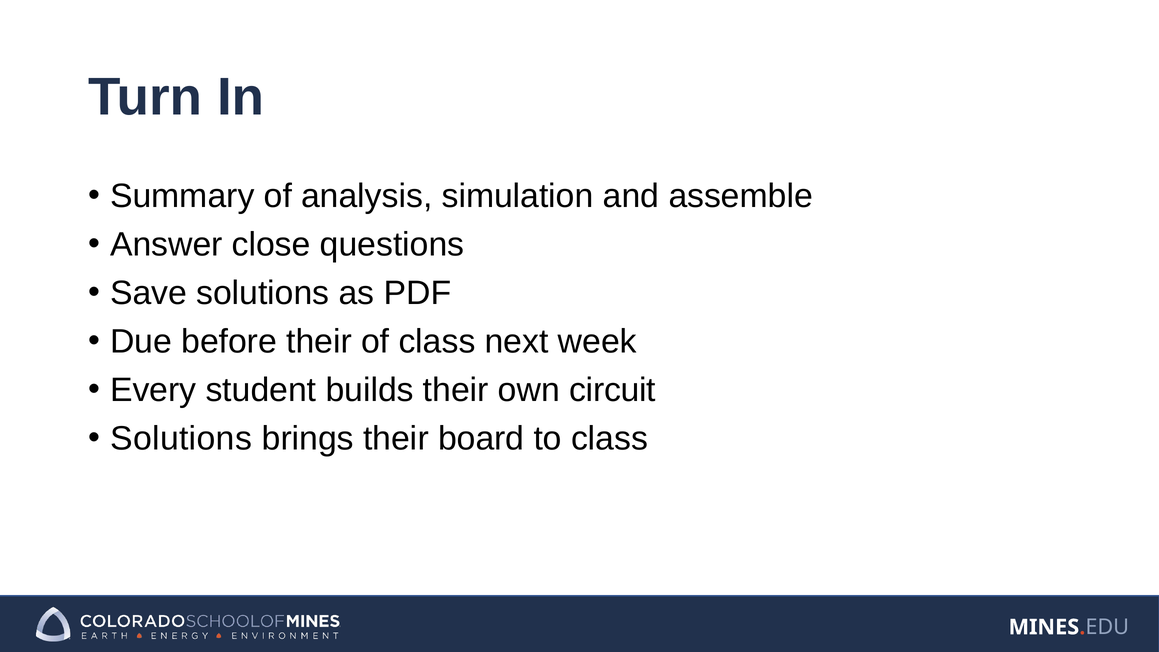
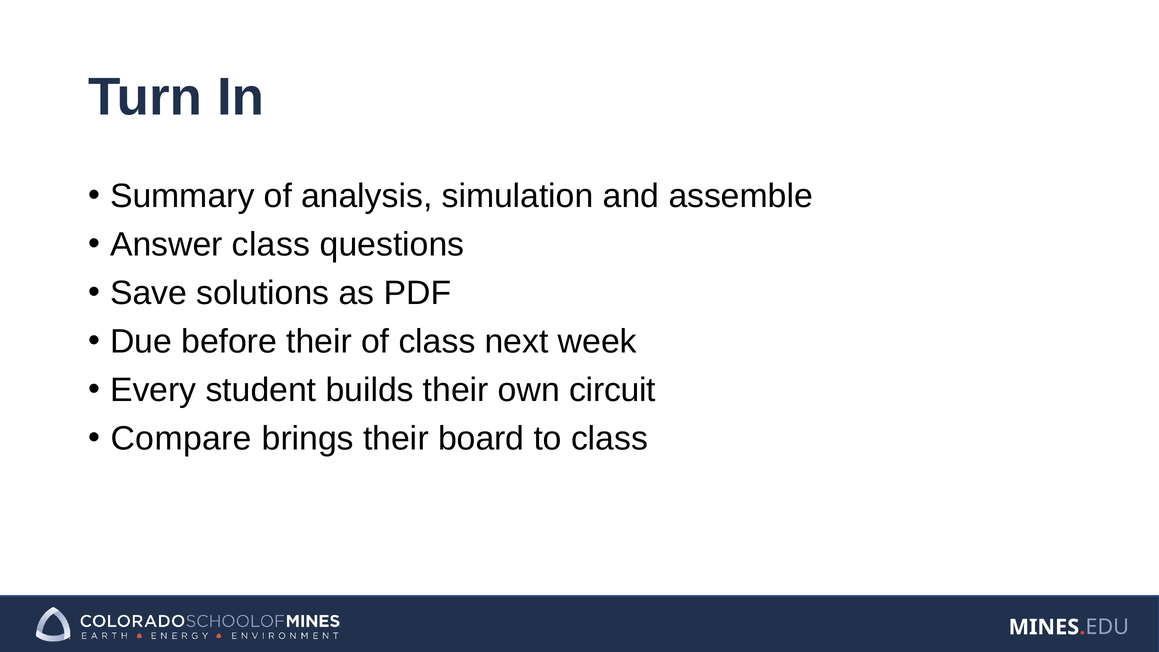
Answer close: close -> class
Solutions at (181, 439): Solutions -> Compare
